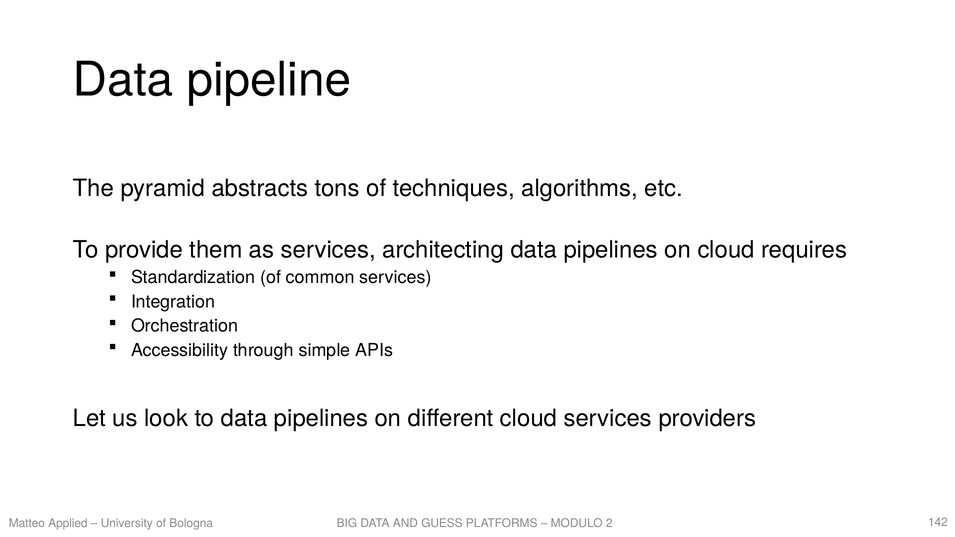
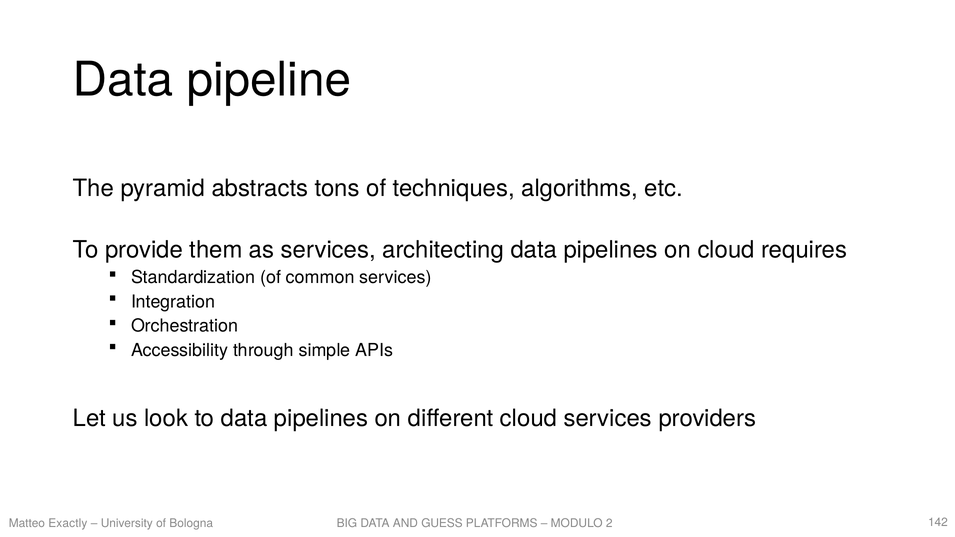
Applied: Applied -> Exactly
